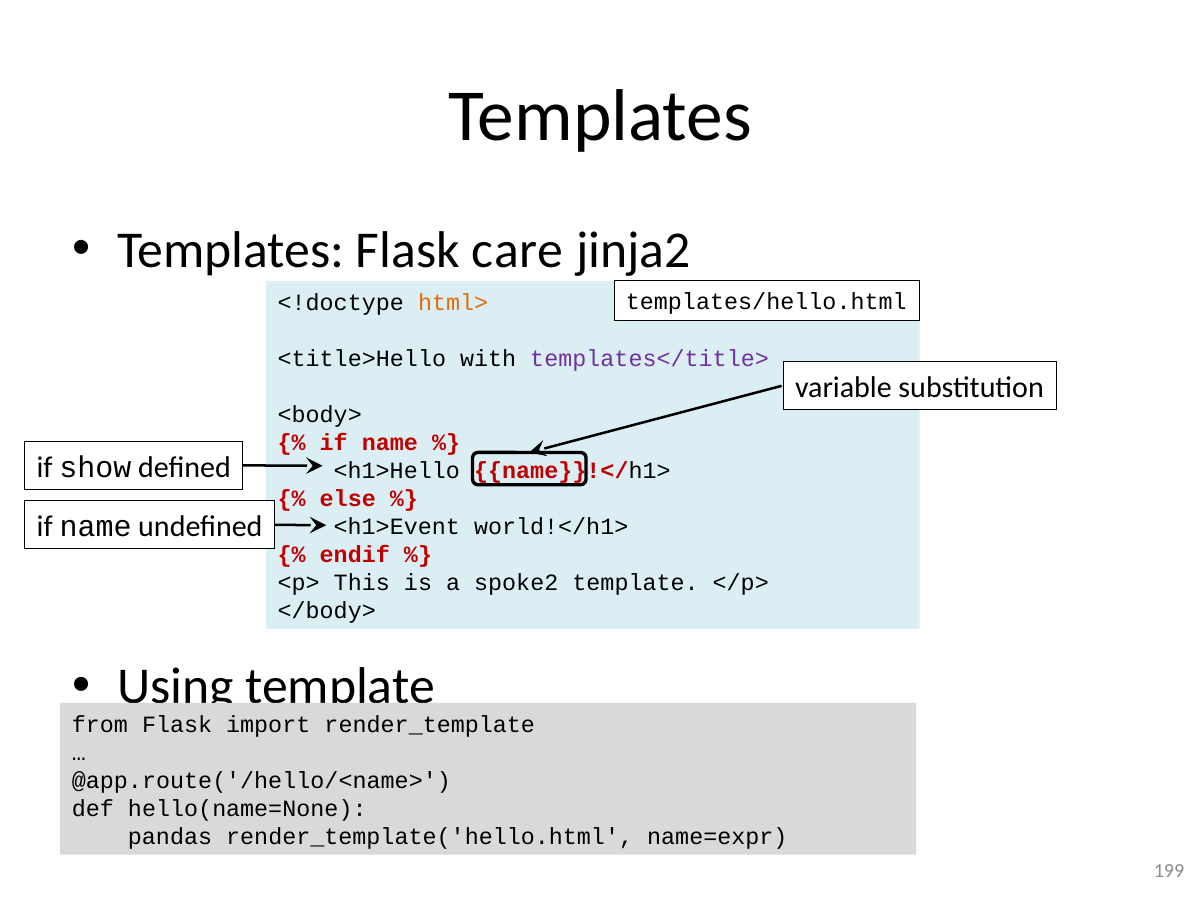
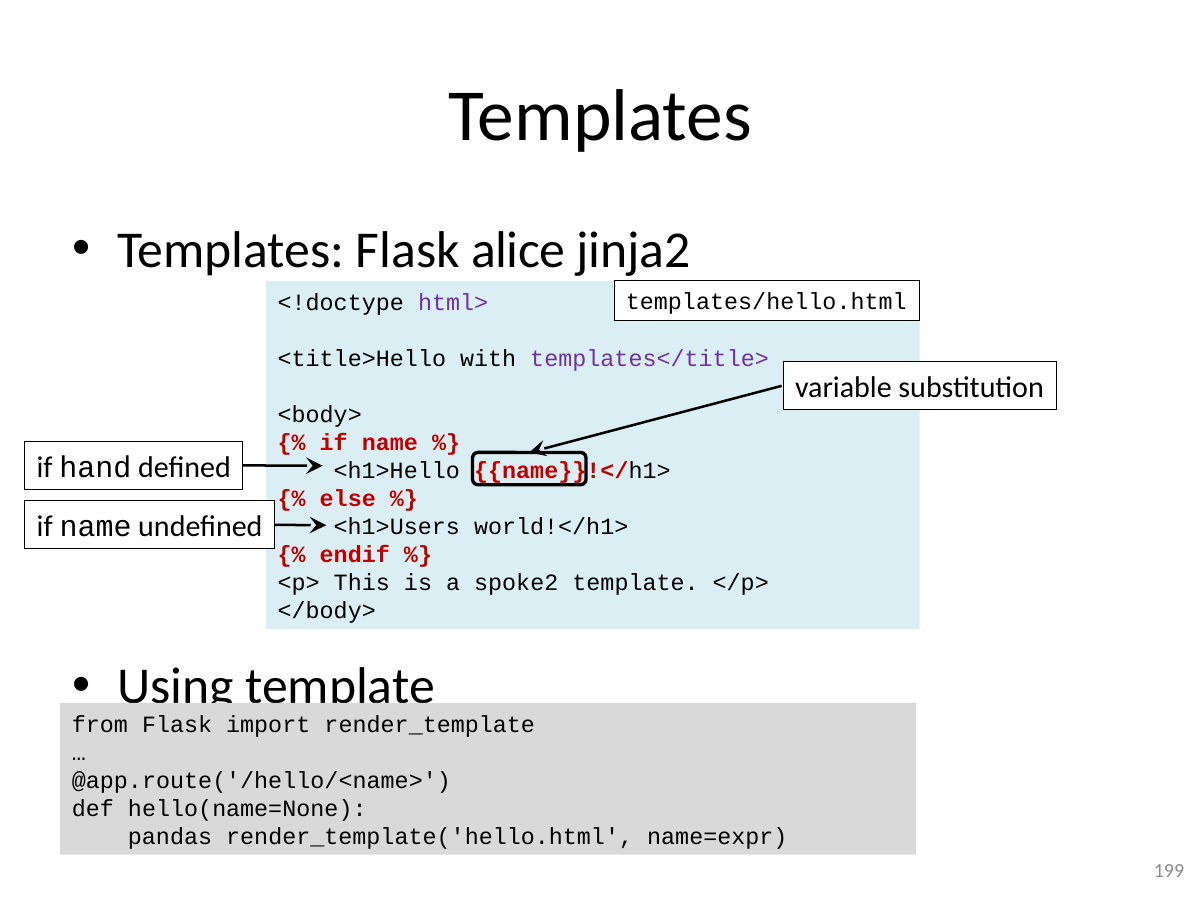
care: care -> alice
html> colour: orange -> purple
show: show -> hand
<h1>Event: <h1>Event -> <h1>Users
